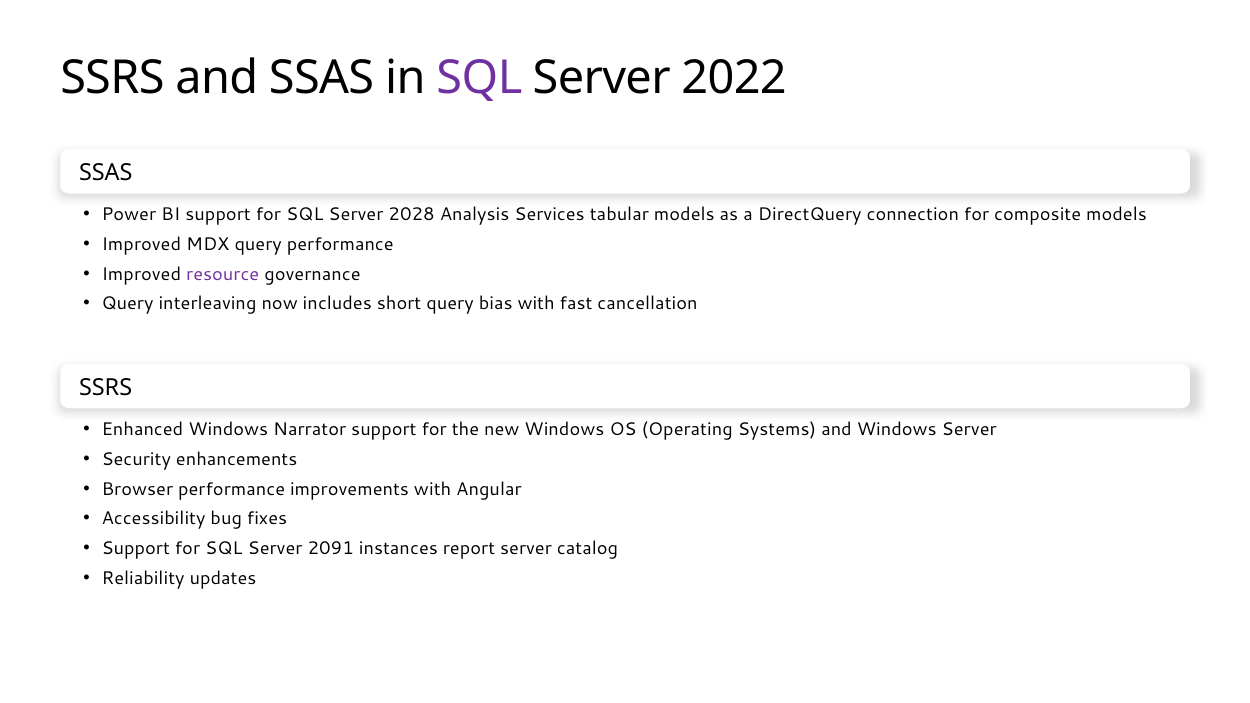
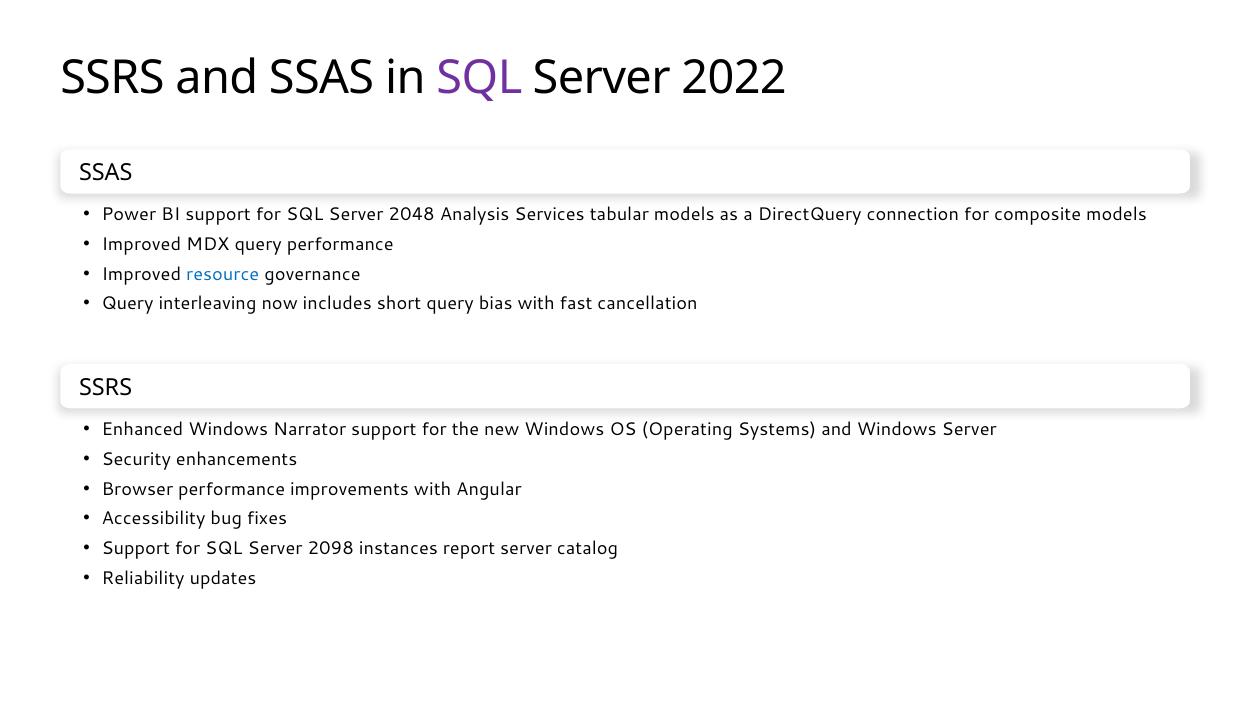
2028: 2028 -> 2048
resource colour: purple -> blue
2091: 2091 -> 2098
